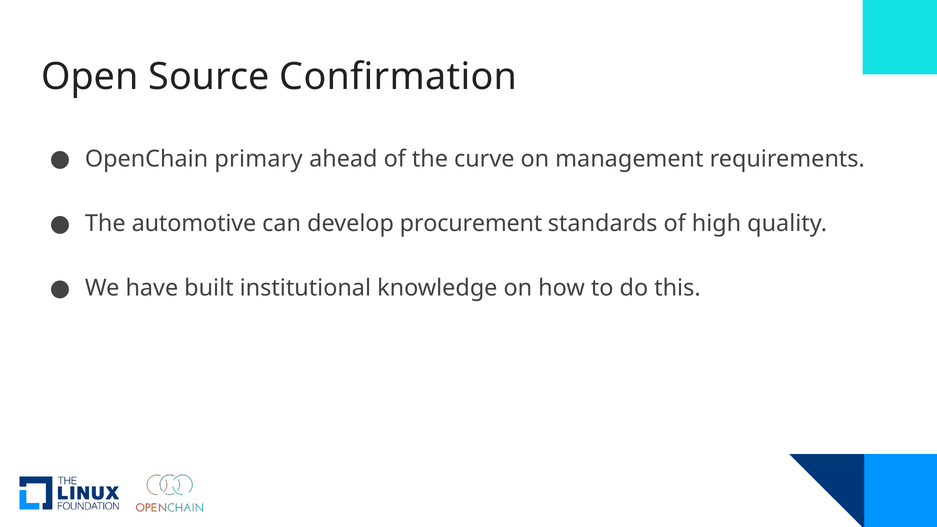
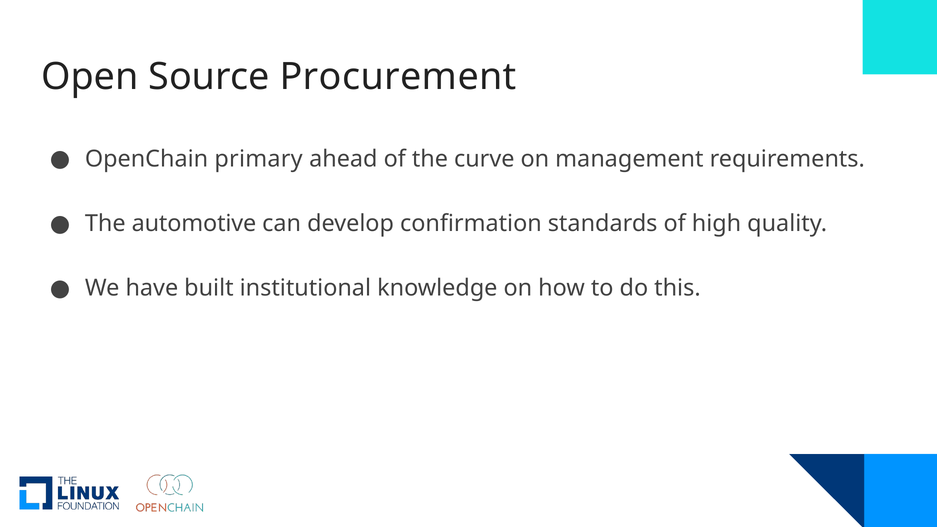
Confirmation: Confirmation -> Procurement
procurement: procurement -> confirmation
